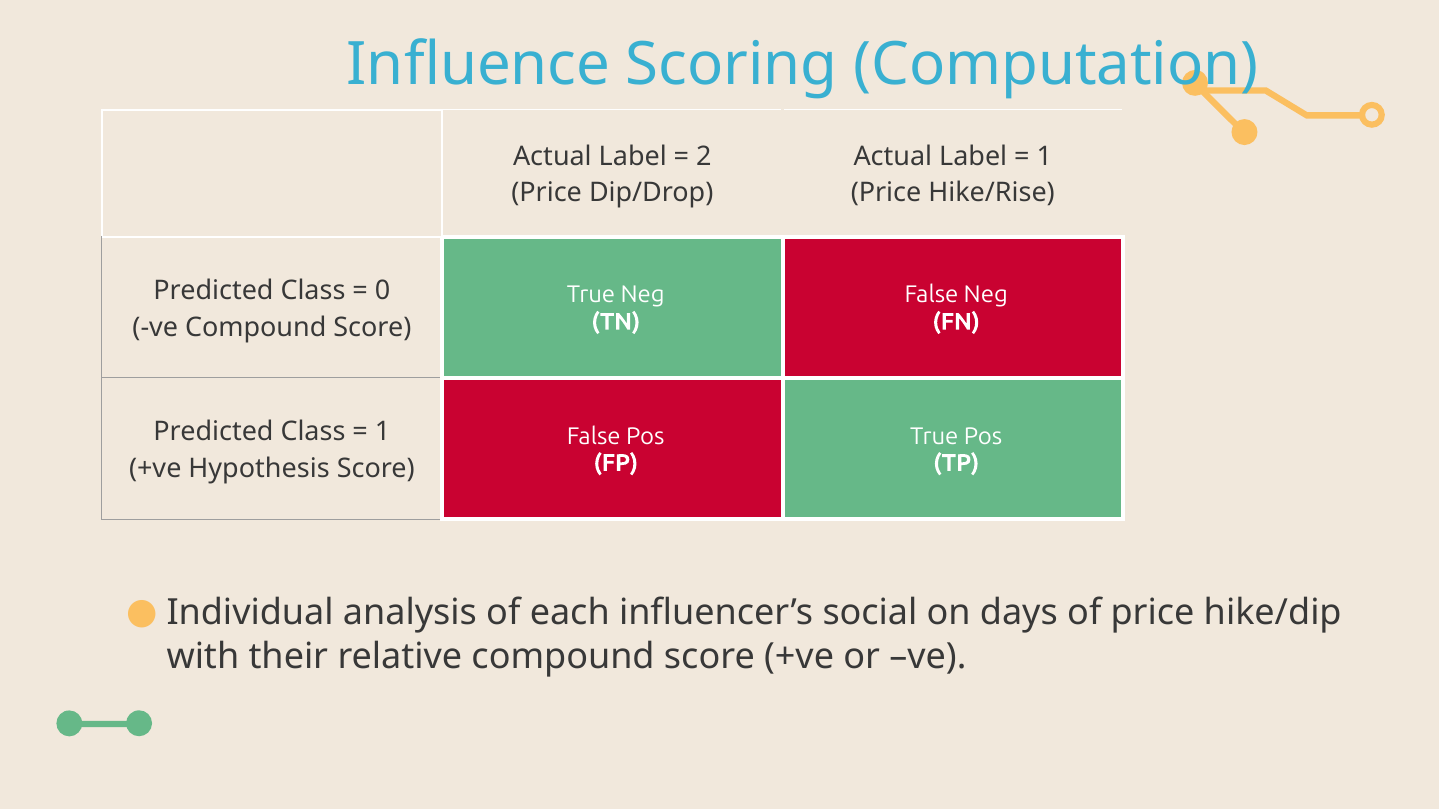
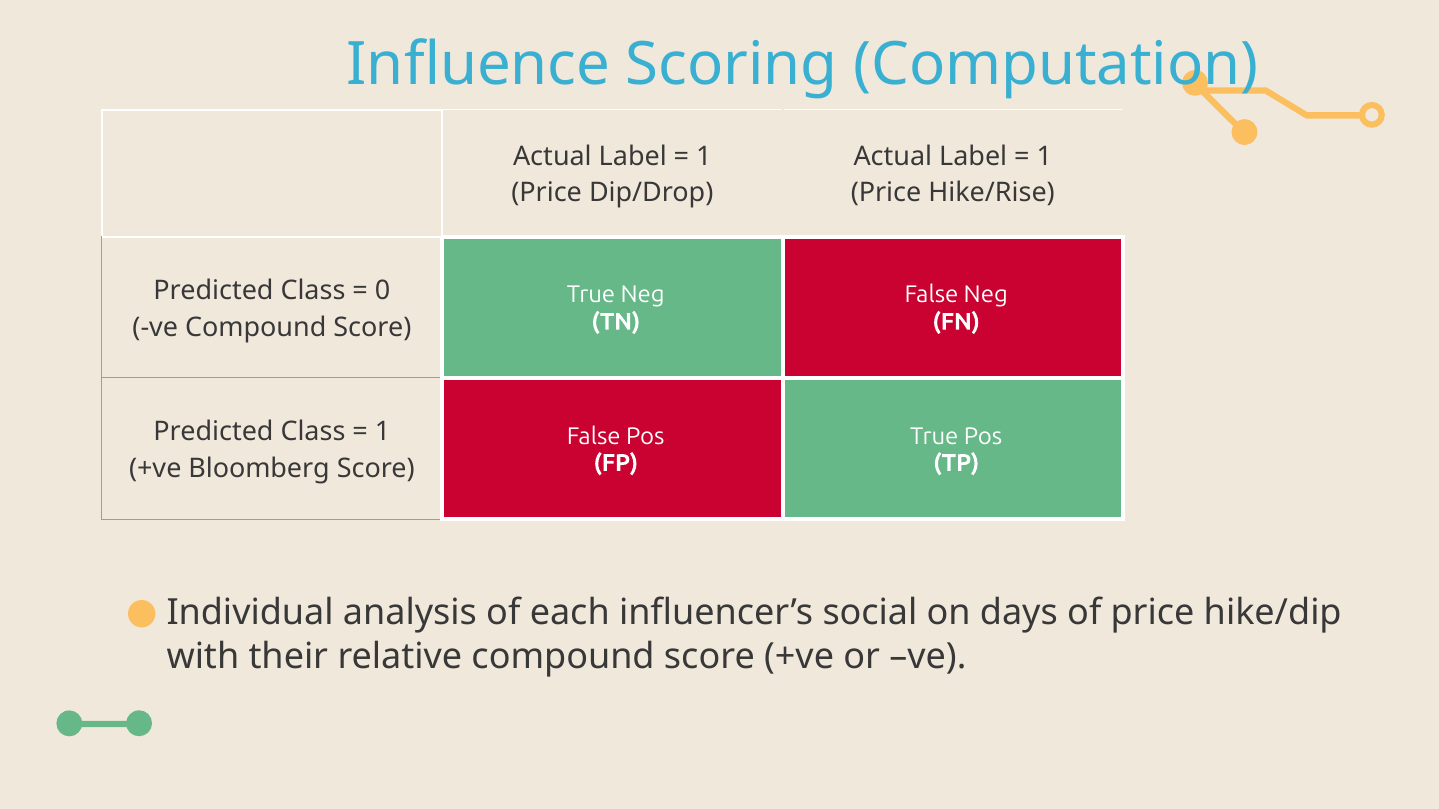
2 at (704, 156): 2 -> 1
Hypothesis: Hypothesis -> Bloomberg
